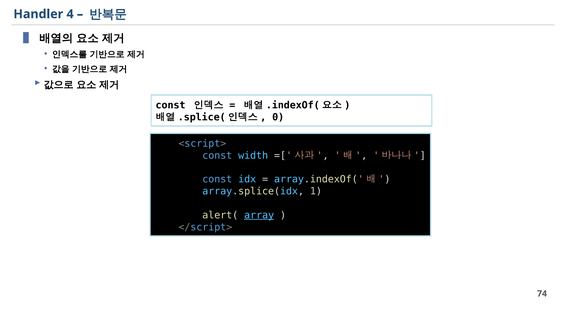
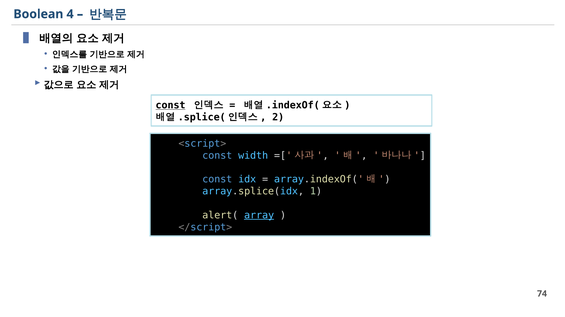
Handler: Handler -> Boolean
const at (171, 105) underline: none -> present
0: 0 -> 2
